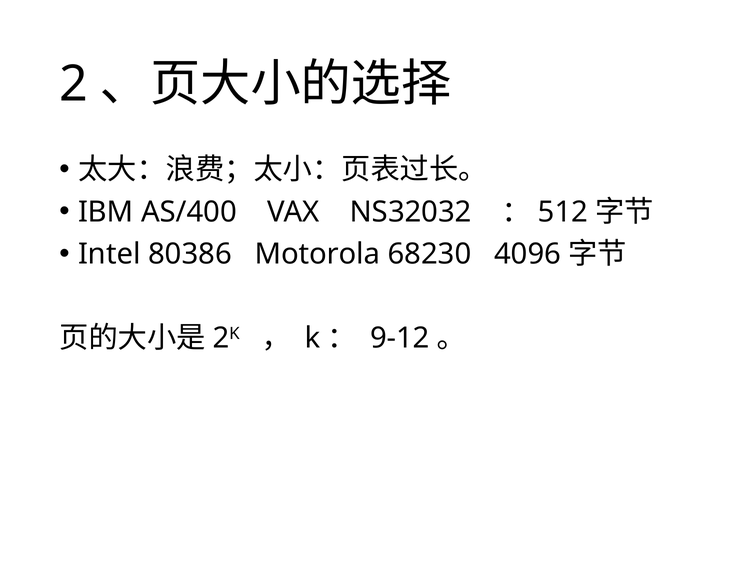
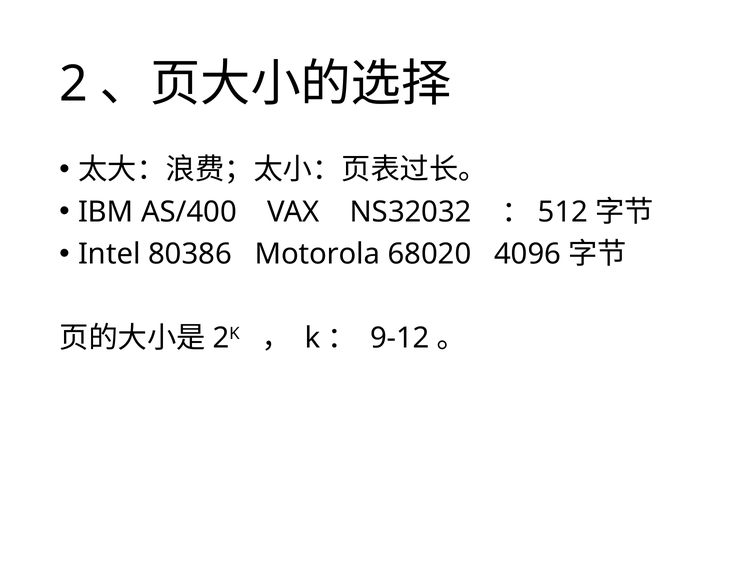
68230: 68230 -> 68020
